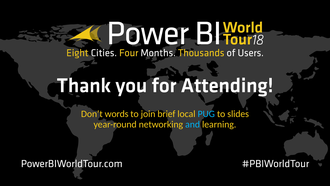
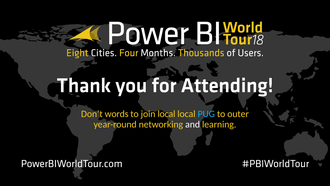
join brief: brief -> local
slides: slides -> outer
and colour: light blue -> white
